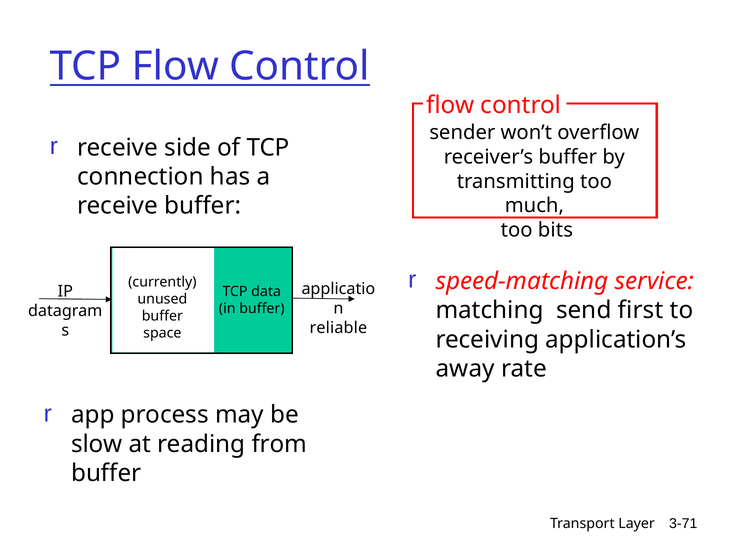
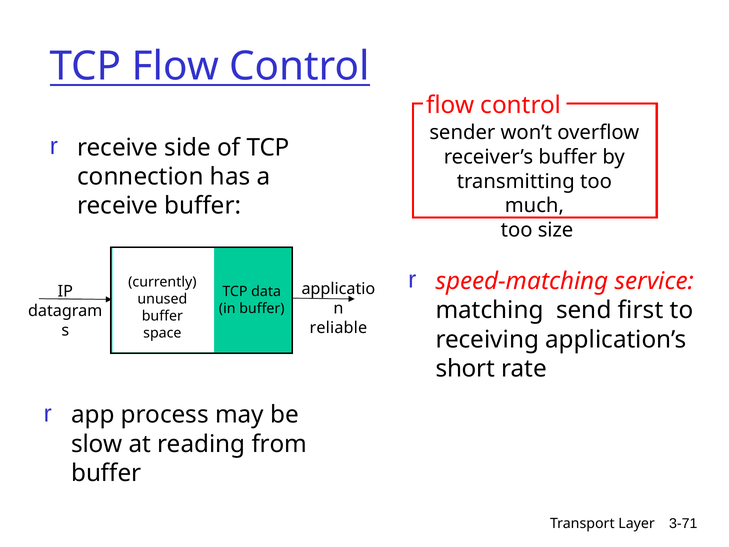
bits: bits -> size
away: away -> short
